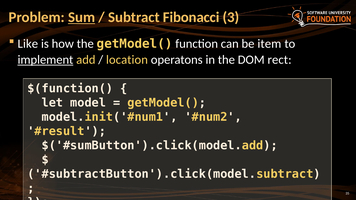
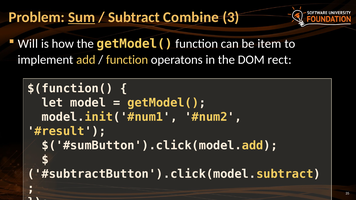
Fibonacci: Fibonacci -> Combine
Like: Like -> Will
implement underline: present -> none
location at (127, 60): location -> function
